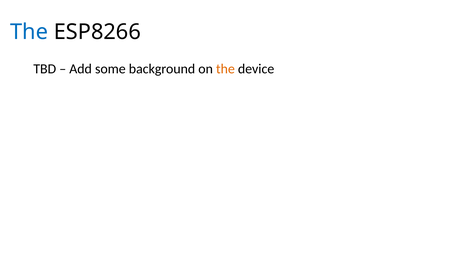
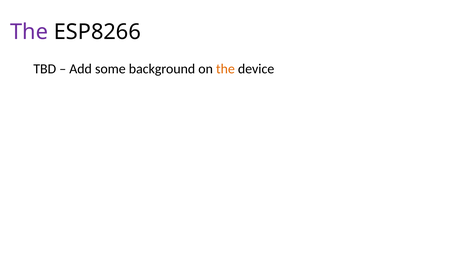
The at (29, 32) colour: blue -> purple
